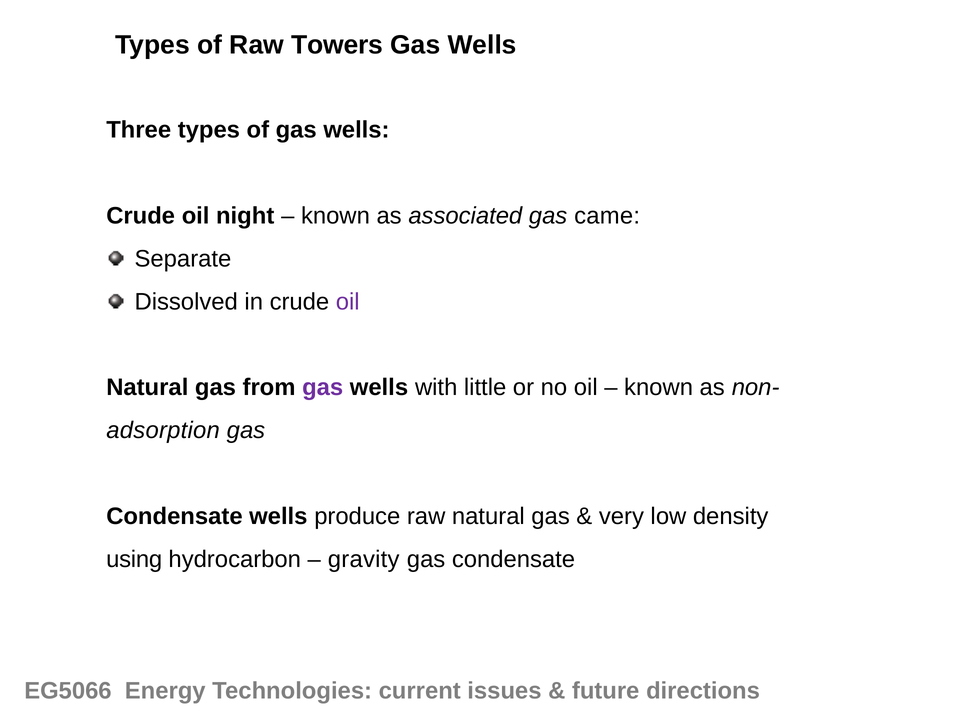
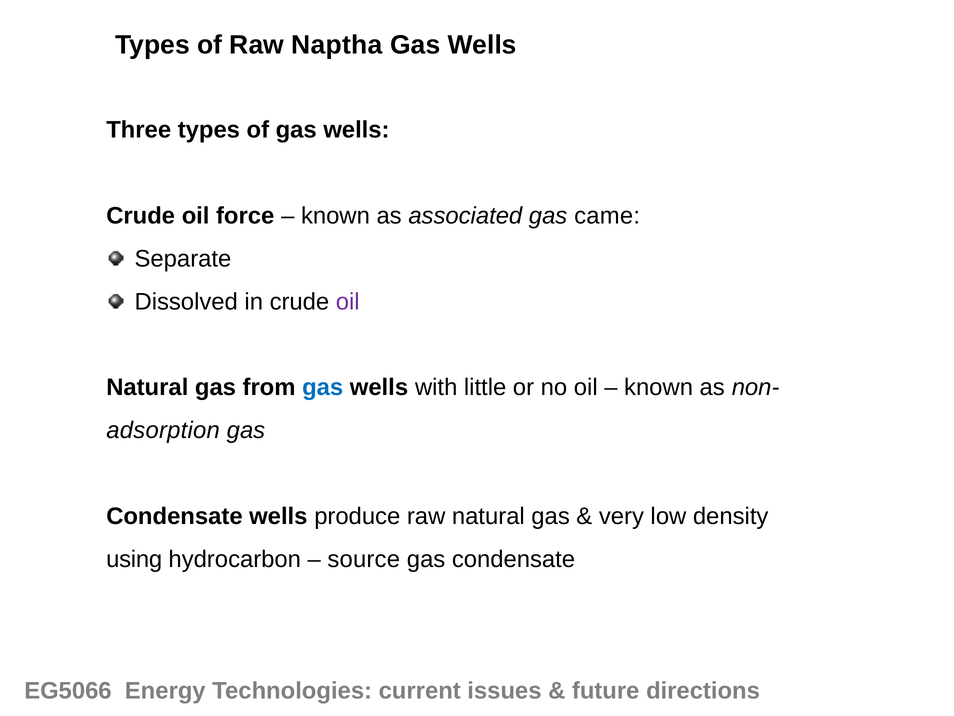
Towers: Towers -> Naptha
night: night -> force
gas at (323, 387) colour: purple -> blue
gravity: gravity -> source
